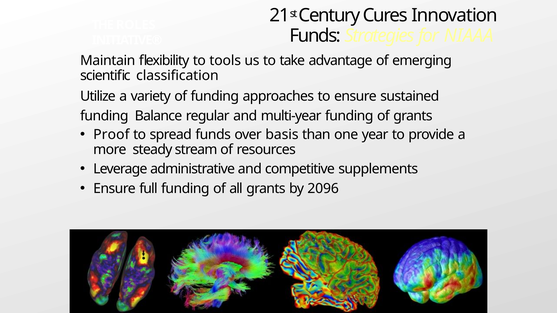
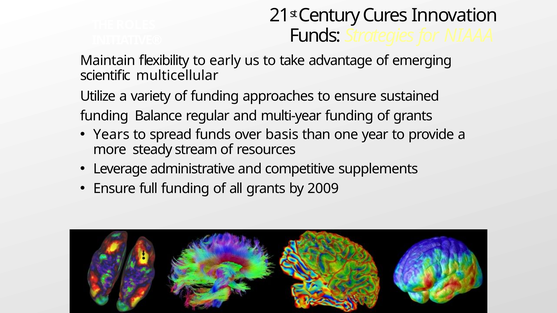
tools: tools -> early
classification: classification -> multicellular
Proof: Proof -> Years
2096: 2096 -> 2009
